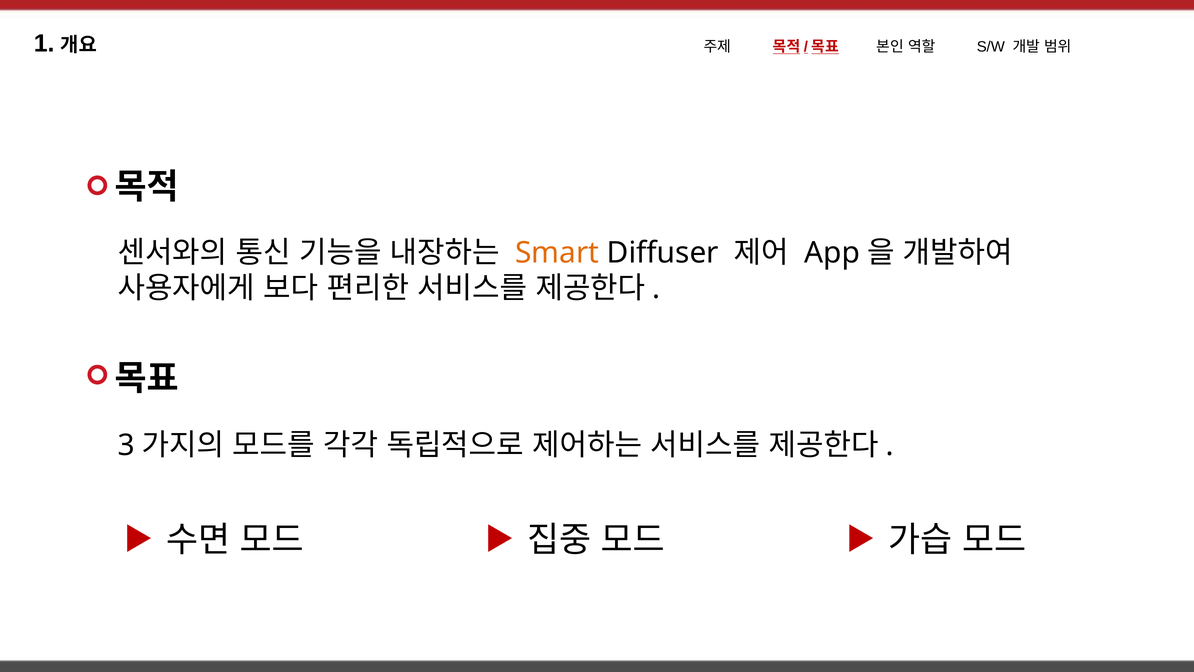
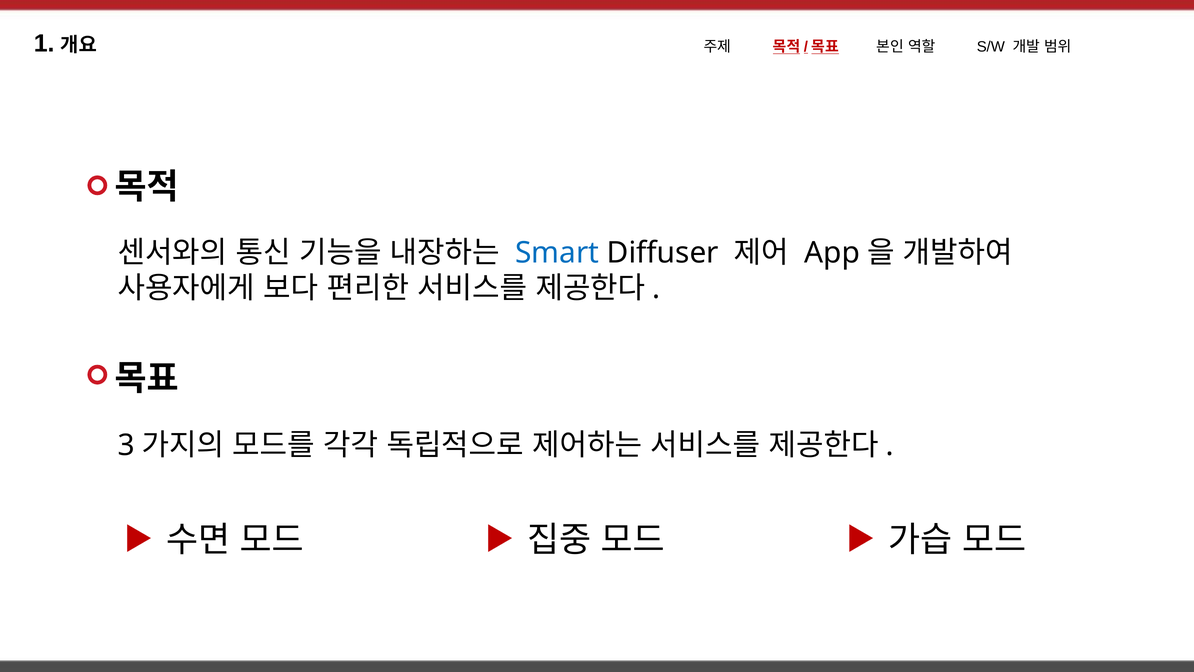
Smart colour: orange -> blue
